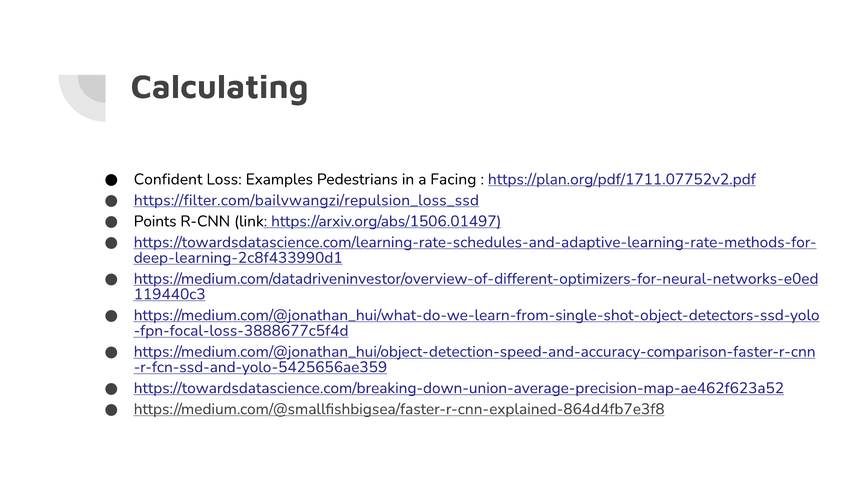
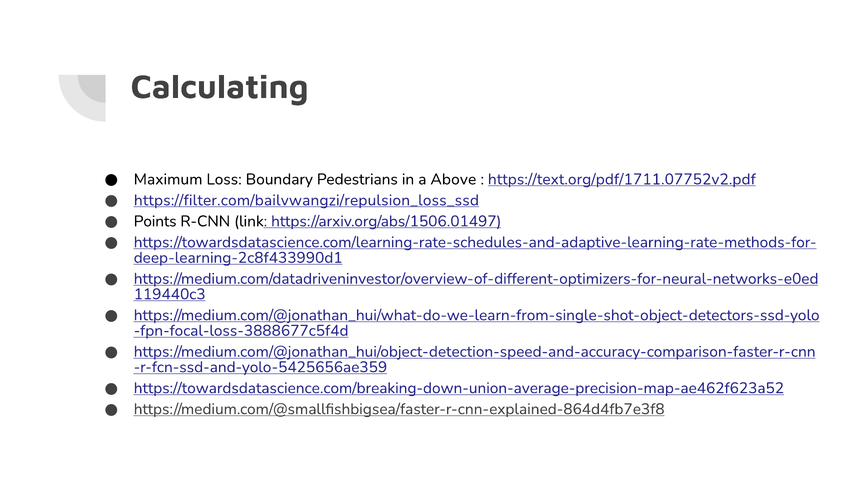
Confident: Confident -> Maximum
Examples: Examples -> Boundary
Facing: Facing -> Above
https://plan.org/pdf/1711.07752v2.pdf: https://plan.org/pdf/1711.07752v2.pdf -> https://text.org/pdf/1711.07752v2.pdf
